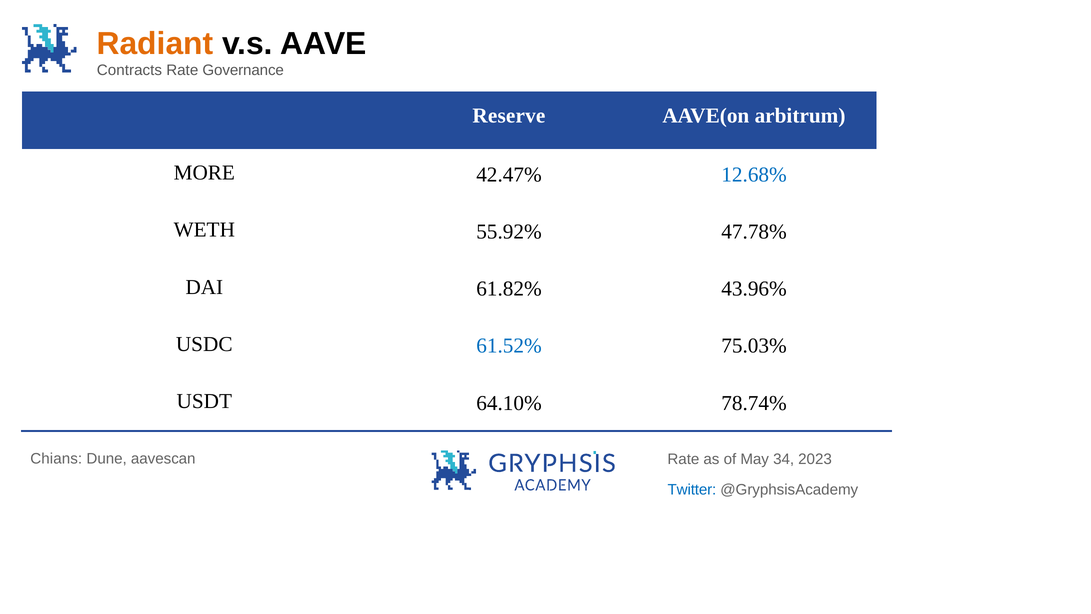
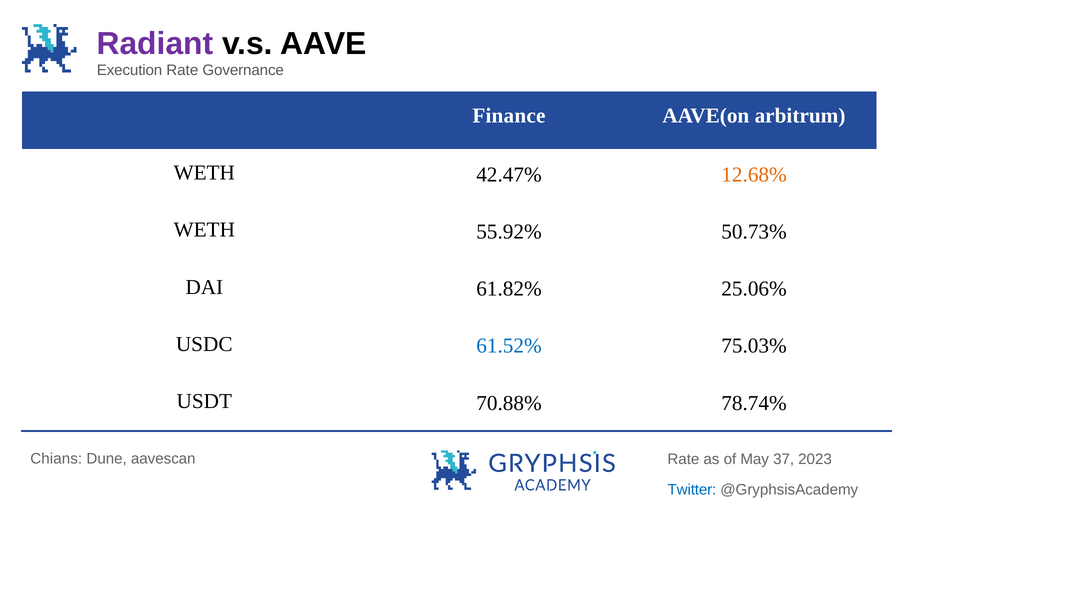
Radiant colour: orange -> purple
Contracts: Contracts -> Execution
Reserve: Reserve -> Finance
MORE at (204, 173): MORE -> WETH
12.68% colour: blue -> orange
47.78%: 47.78% -> 50.73%
43.96%: 43.96% -> 25.06%
64.10%: 64.10% -> 70.88%
34: 34 -> 37
